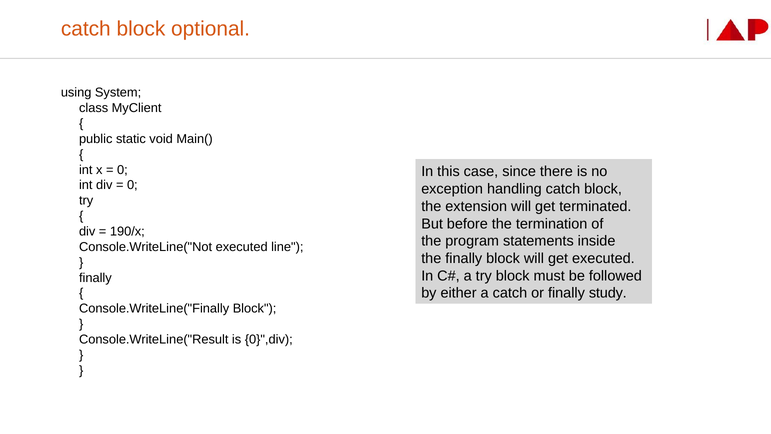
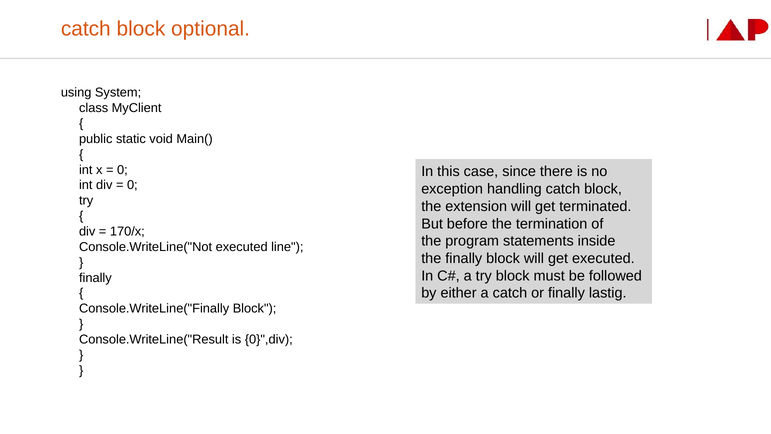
190/x: 190/x -> 170/x
study: study -> lastig
